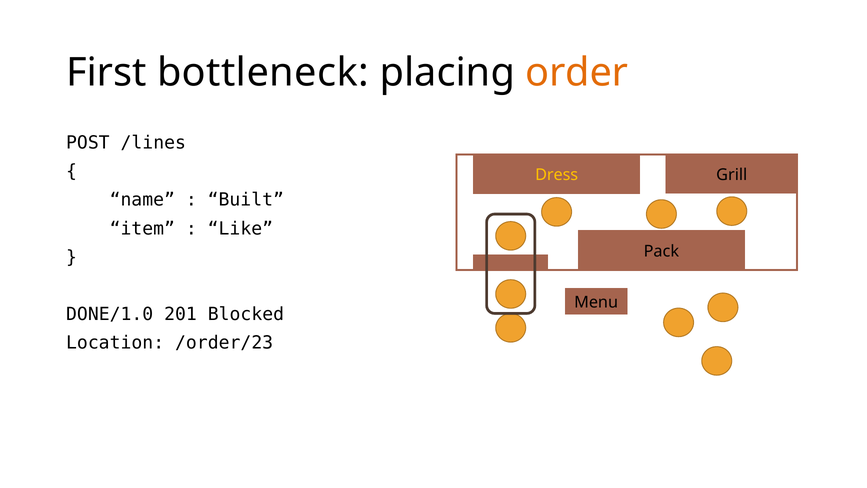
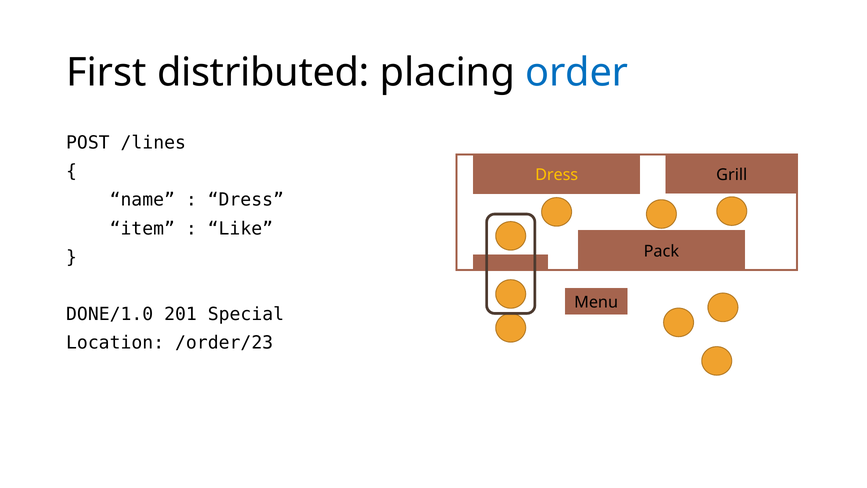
bottleneck: bottleneck -> distributed
order colour: orange -> blue
Built at (246, 200): Built -> Dress
Blocked: Blocked -> Special
